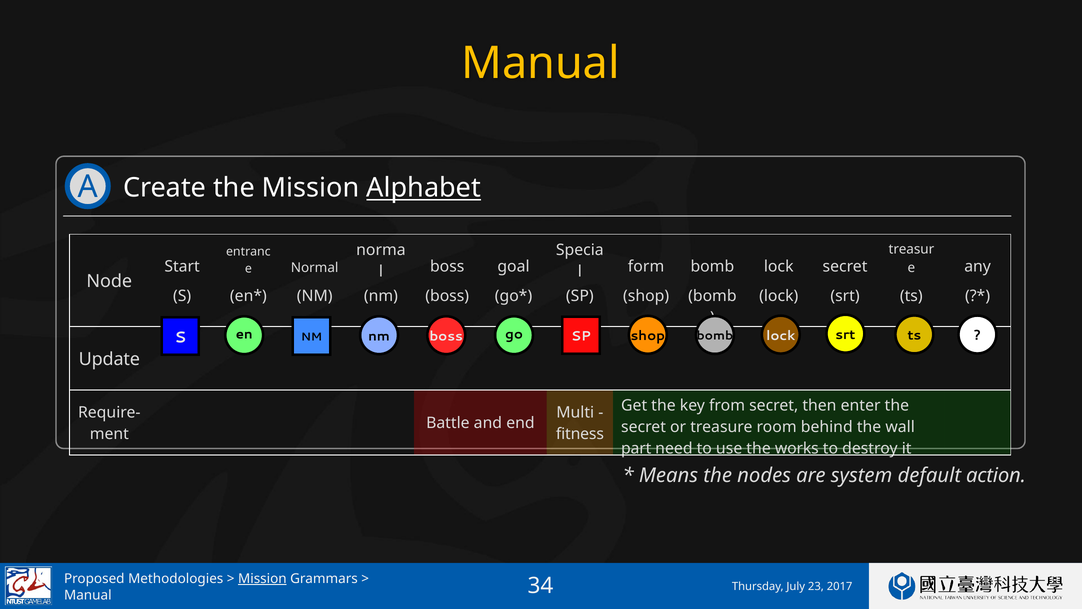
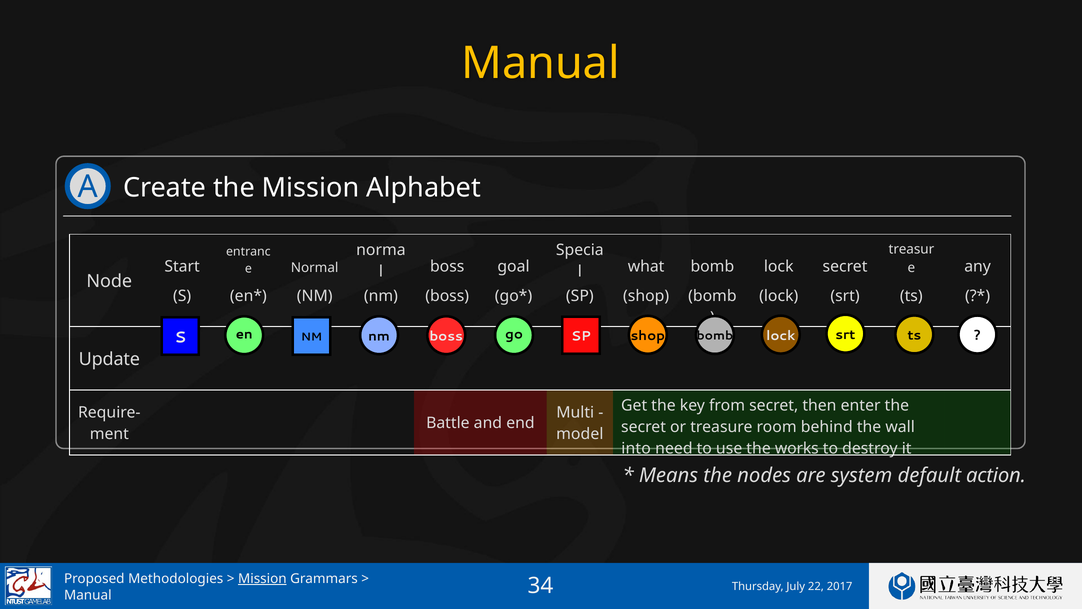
Alphabet underline: present -> none
form: form -> what
fitness: fitness -> model
part: part -> into
23: 23 -> 22
